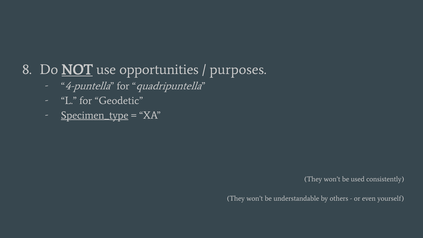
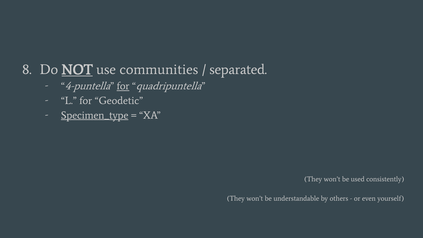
opportunities: opportunities -> communities
purposes: purposes -> separated
for at (123, 86) underline: none -> present
